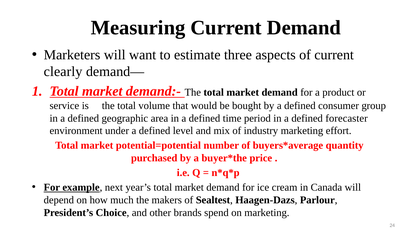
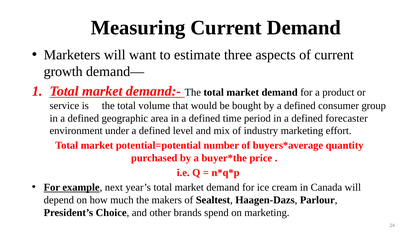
clearly: clearly -> growth
